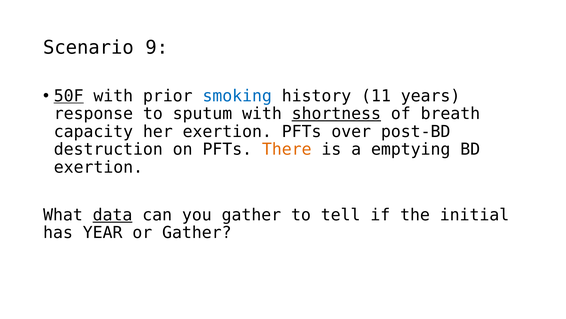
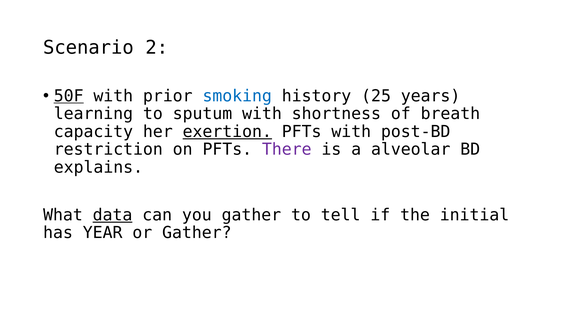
9: 9 -> 2
11: 11 -> 25
response: response -> learning
shortness underline: present -> none
exertion at (227, 131) underline: none -> present
PFTs over: over -> with
destruction: destruction -> restriction
There colour: orange -> purple
emptying: emptying -> alveolar
exertion at (98, 167): exertion -> explains
